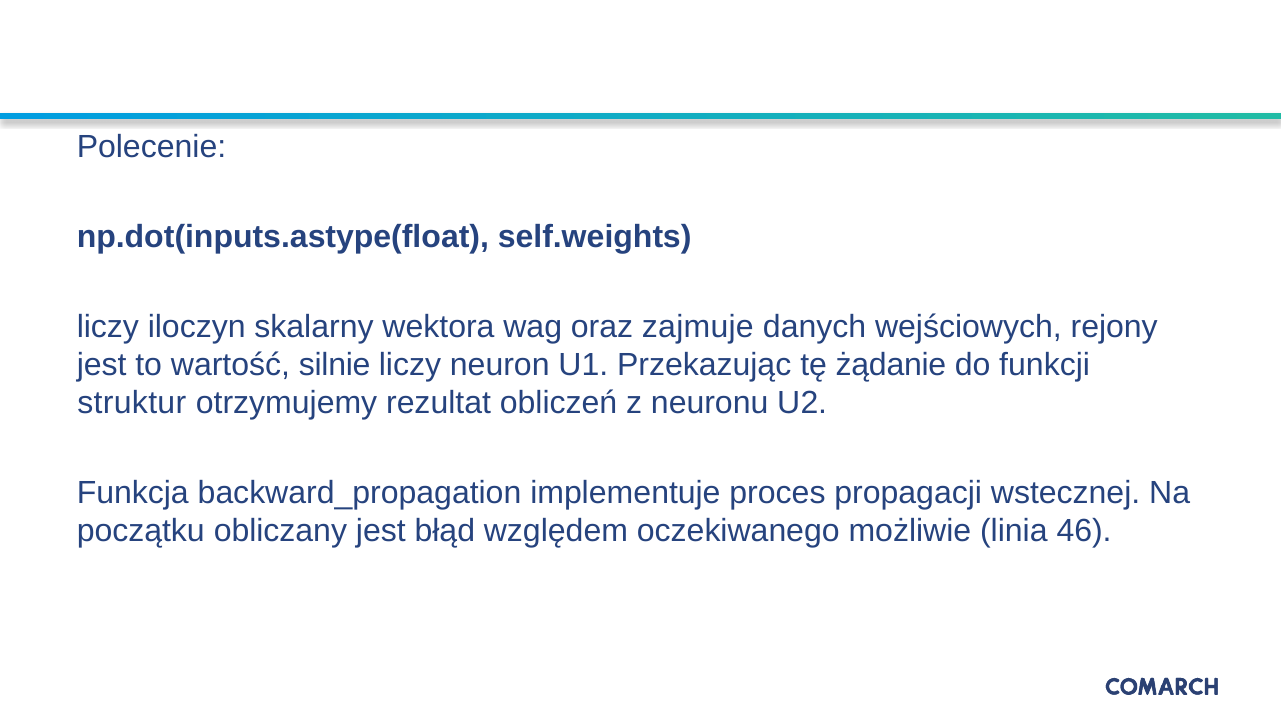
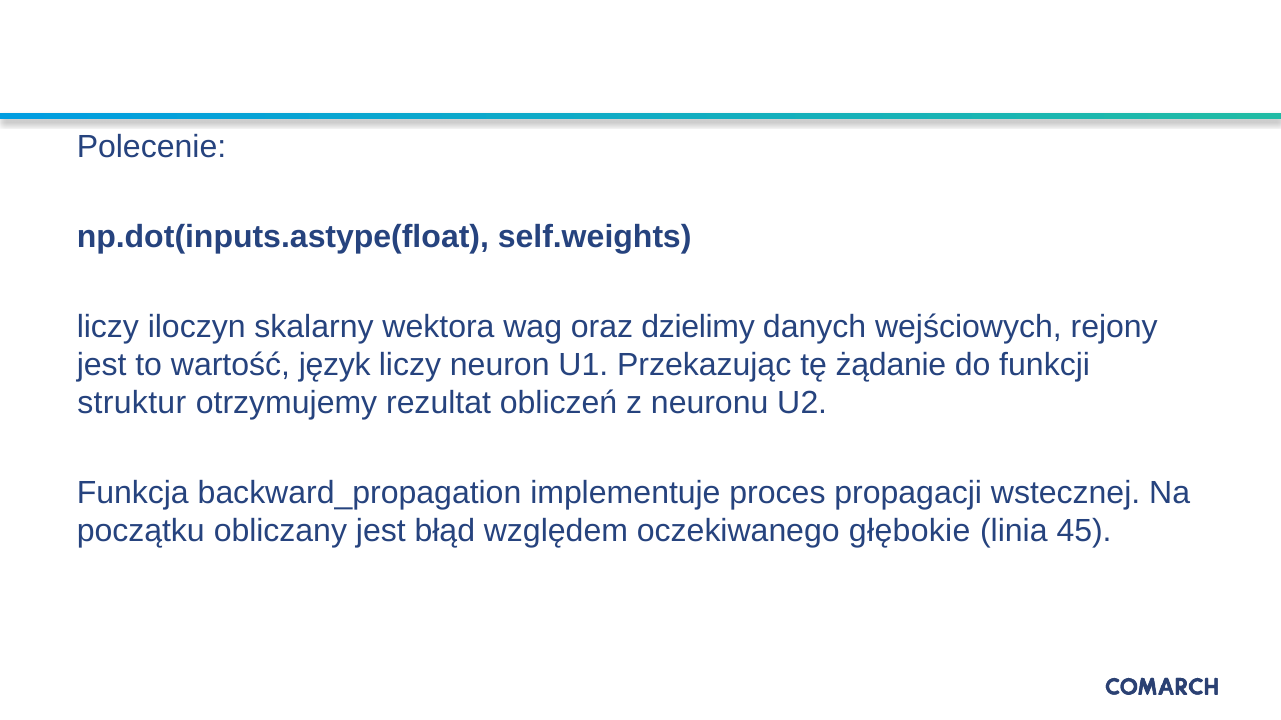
zajmuje: zajmuje -> dzielimy
silnie: silnie -> język
możliwie: możliwie -> głębokie
46: 46 -> 45
